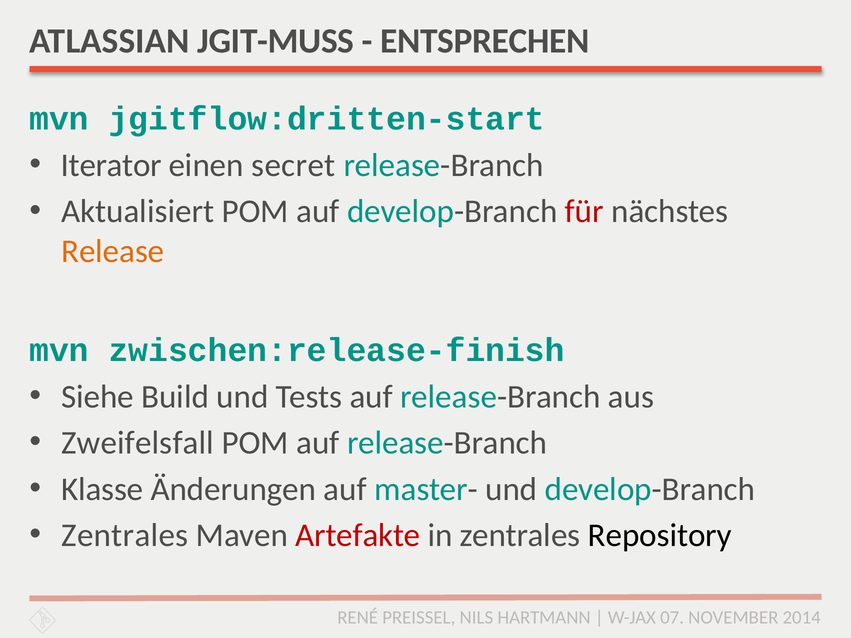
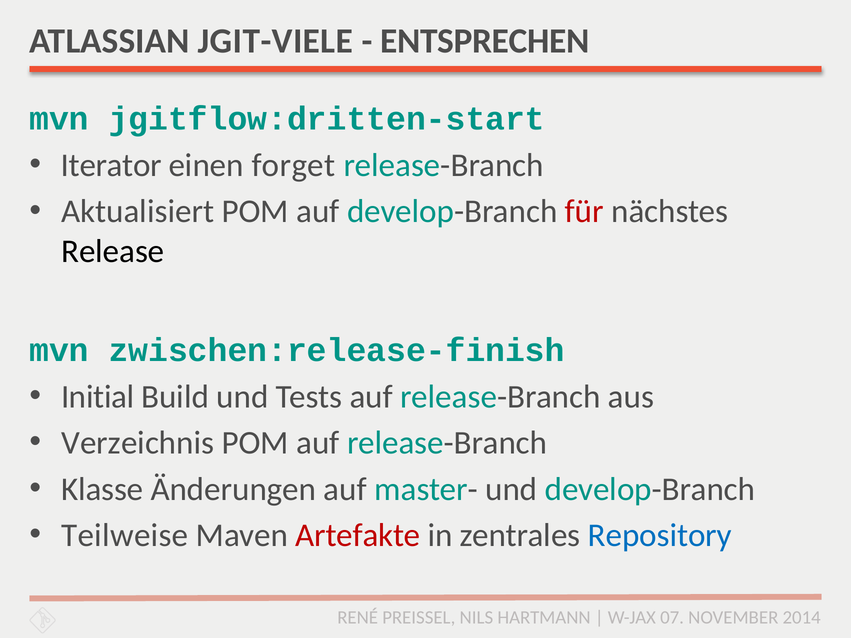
JGIT-MUSS: JGIT-MUSS -> JGIT-VIELE
secret: secret -> forget
Release colour: orange -> black
Siehe: Siehe -> Initial
Zweifelsfall: Zweifelsfall -> Verzeichnis
Zentrales at (125, 536): Zentrales -> Teilweise
Repository colour: black -> blue
